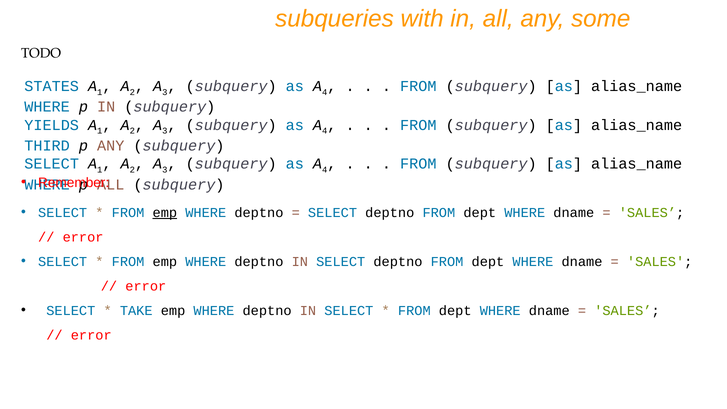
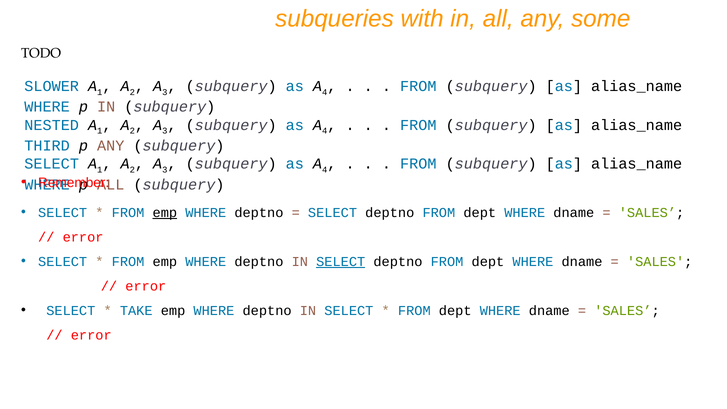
STATES: STATES -> SLOWER
YIELDS: YIELDS -> NESTED
SELECT at (341, 262) underline: none -> present
